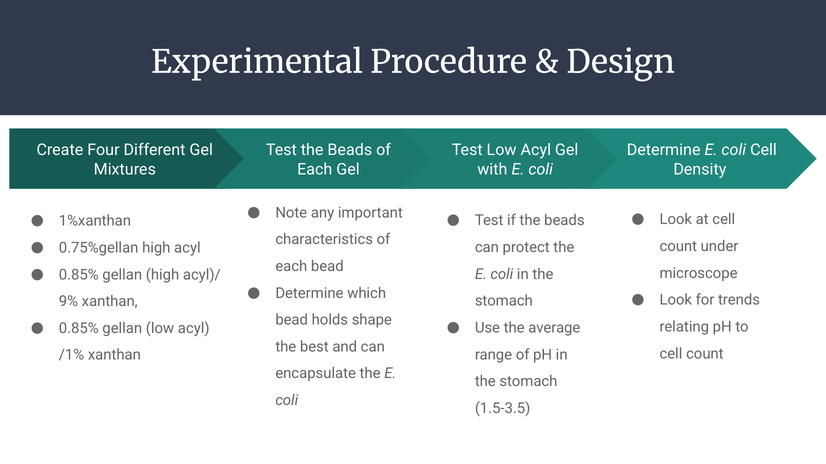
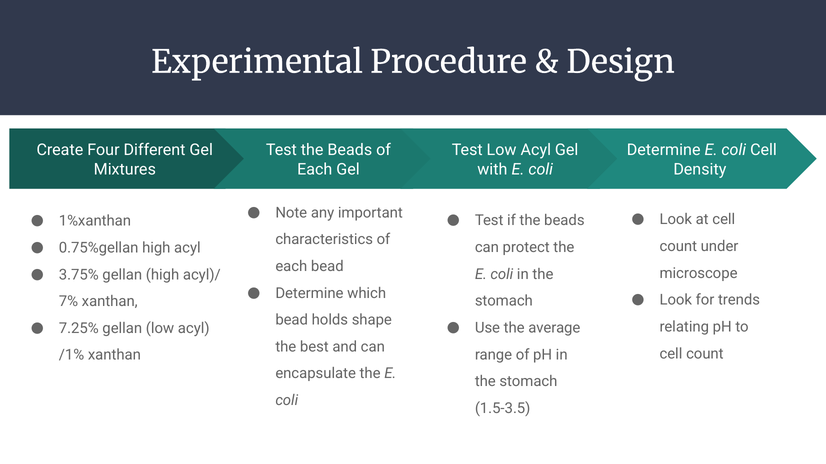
0.85% at (79, 275): 0.85% -> 3.75%
9%: 9% -> 7%
0.85% at (79, 329): 0.85% -> 7.25%
